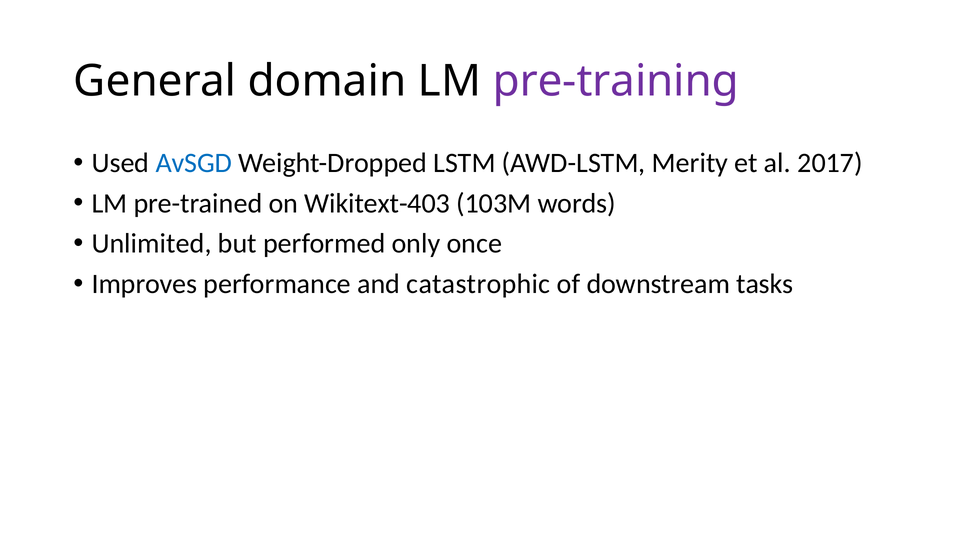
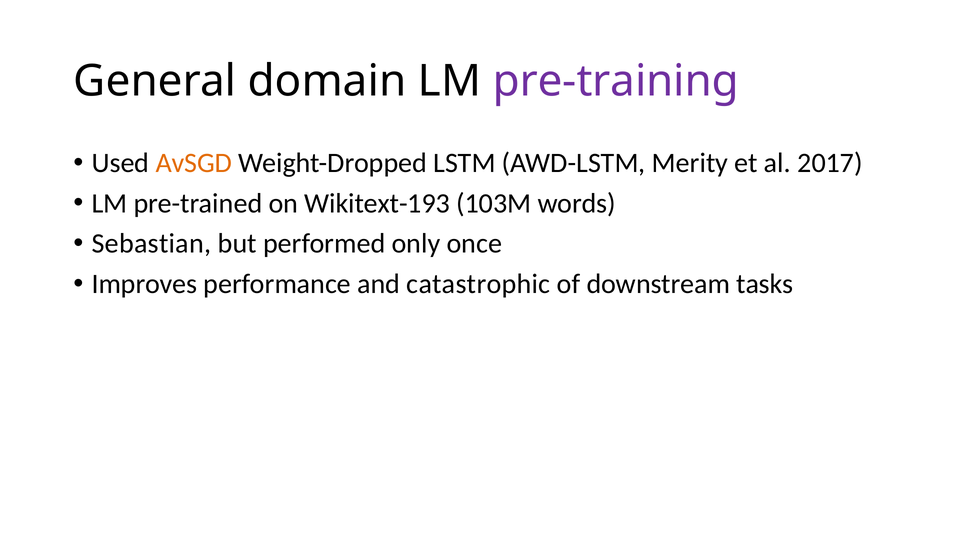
AvSGD colour: blue -> orange
Wikitext-403: Wikitext-403 -> Wikitext-193
Unlimited: Unlimited -> Sebastian
